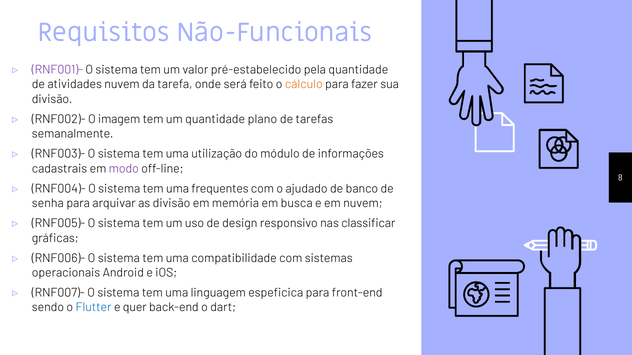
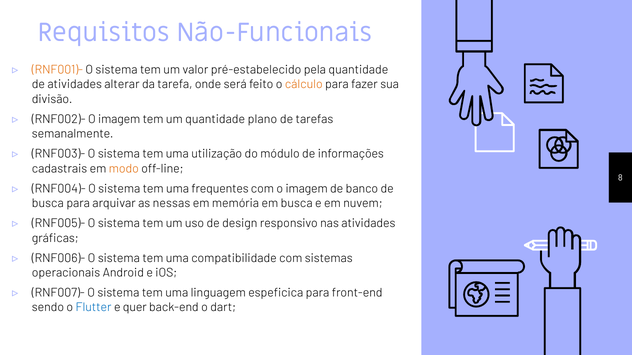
RNF001)- colour: purple -> orange
atividades nuvem: nuvem -> alterar
modo colour: purple -> orange
com o ajudado: ajudado -> imagem
senha at (48, 204): senha -> busca
as divisão: divisão -> nessas
nas classificar: classificar -> atividades
